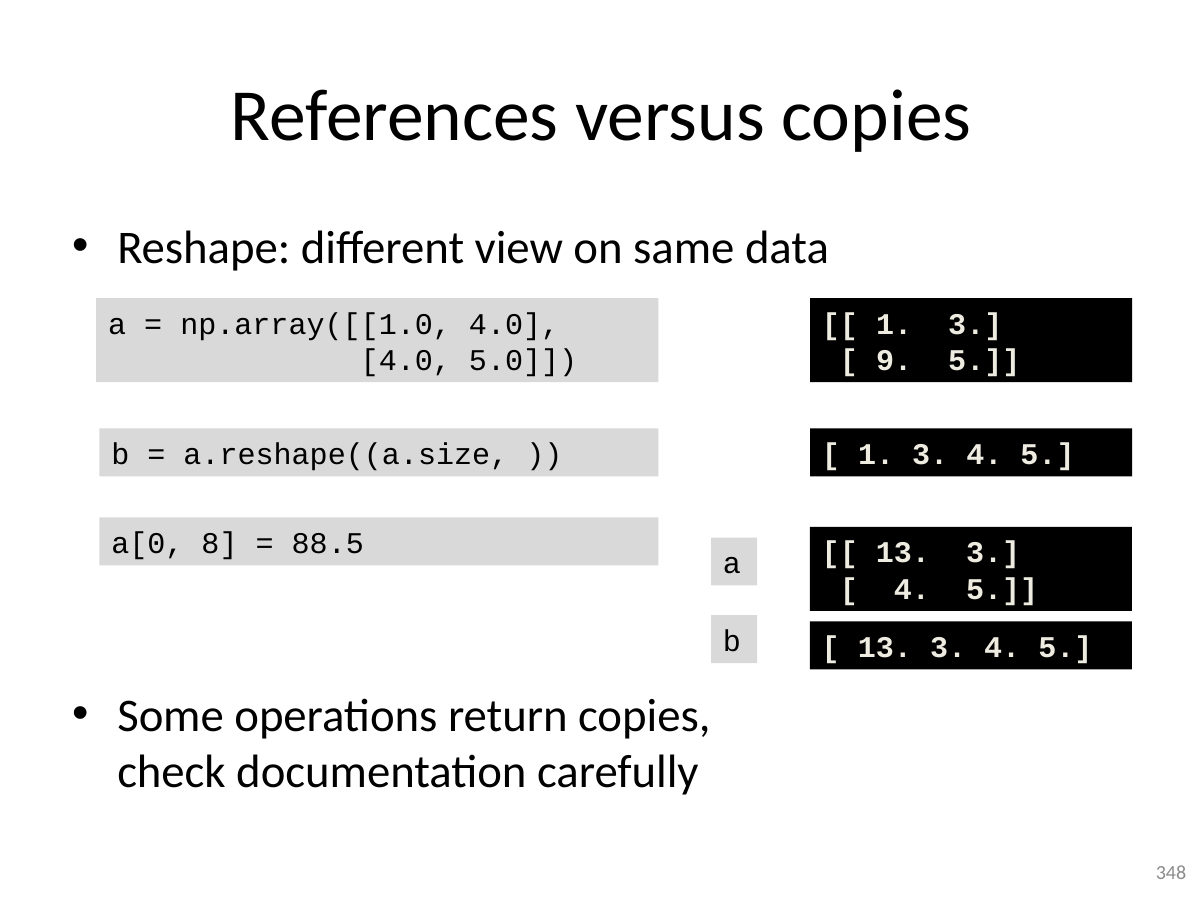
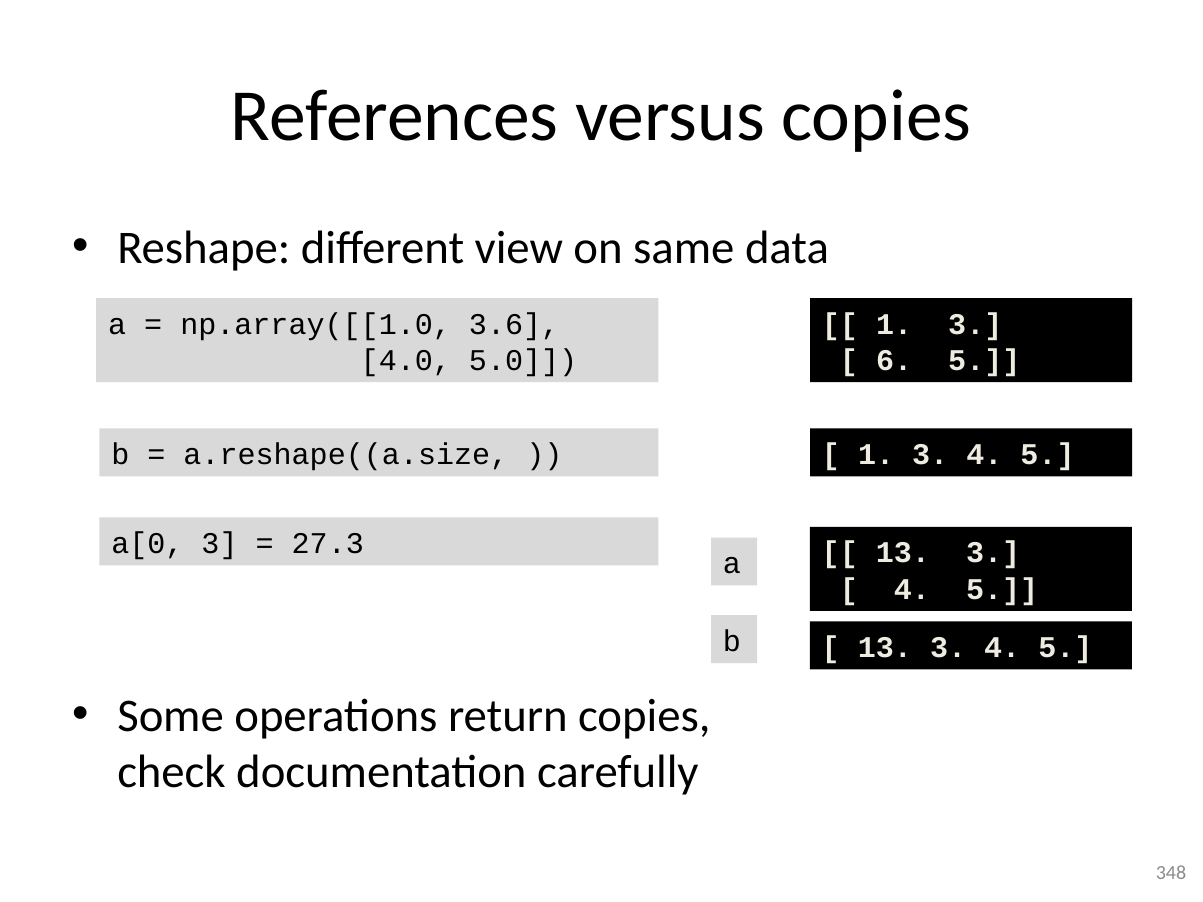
np.array([[1.0 4.0: 4.0 -> 3.6
9: 9 -> 6
a[0 8: 8 -> 3
88.5: 88.5 -> 27.3
